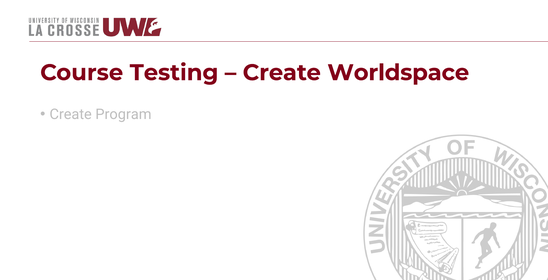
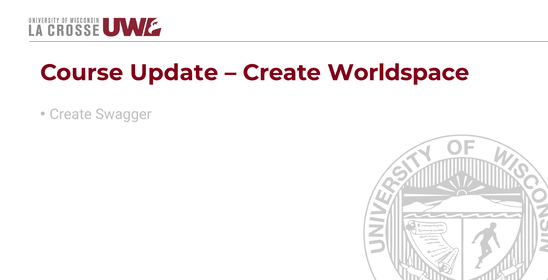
Testing: Testing -> Update
Program: Program -> Swagger
